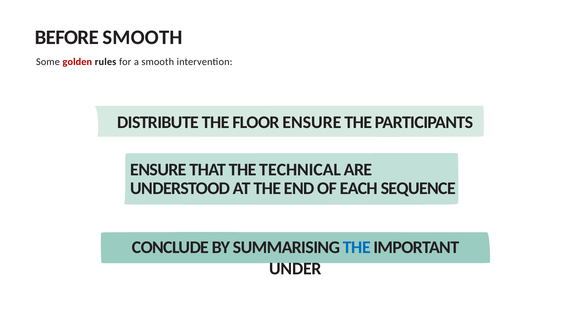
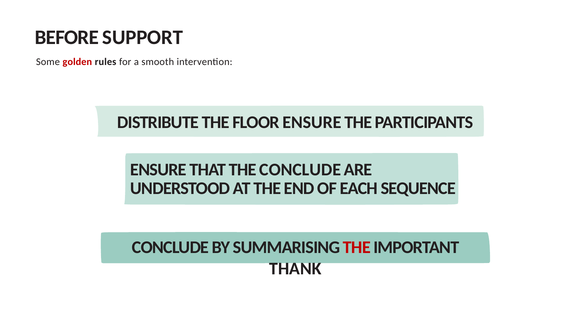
BEFORE SMOOTH: SMOOTH -> SUPPORT
THE TECHNICAL: TECHNICAL -> CONCLUDE
THE at (357, 248) colour: blue -> red
UNDER: UNDER -> THANK
